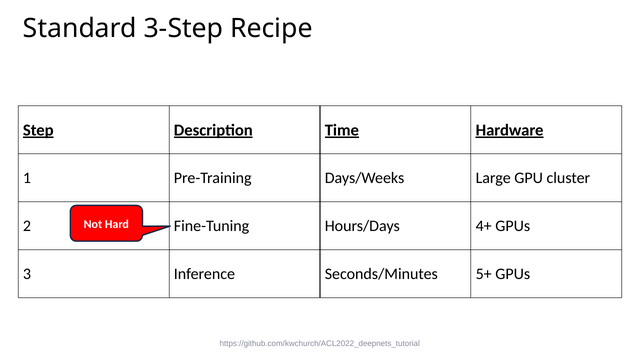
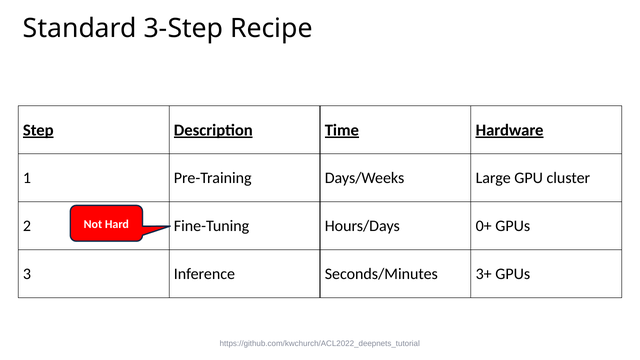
4+: 4+ -> 0+
5+: 5+ -> 3+
